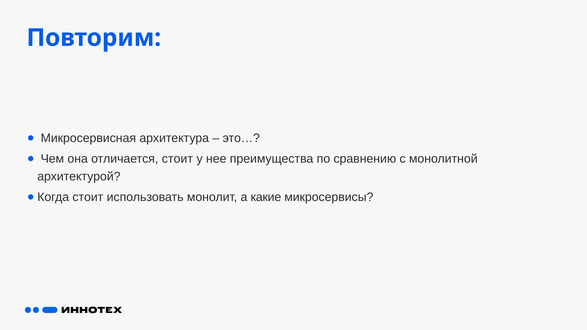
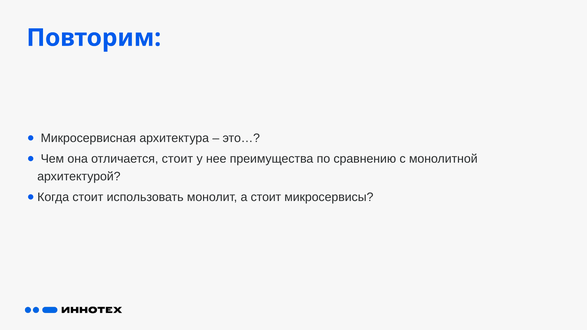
а какие: какие -> стоит
